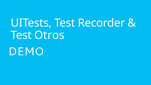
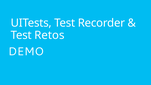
Otros: Otros -> Retos
